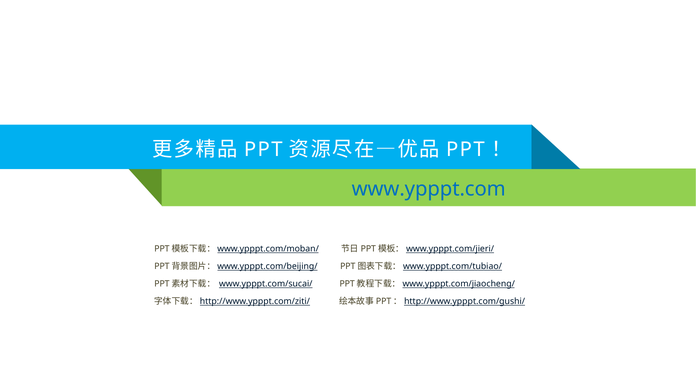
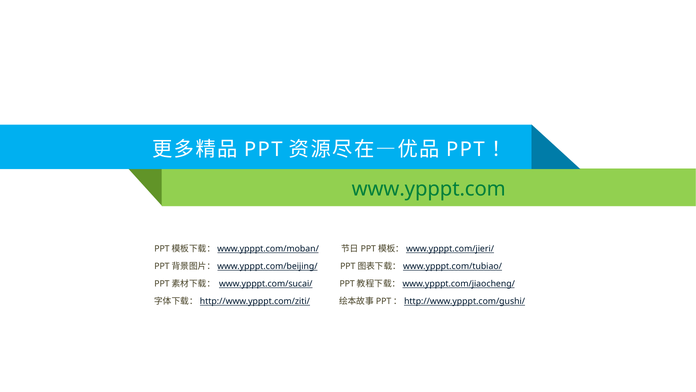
www.ypppt.com colour: blue -> green
